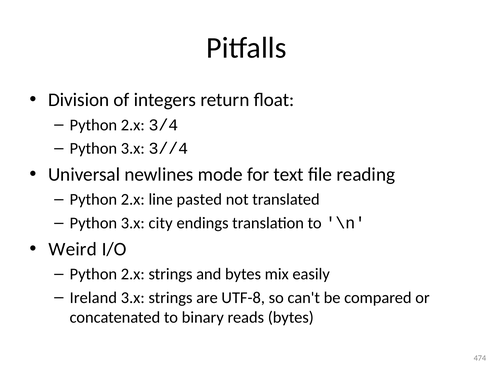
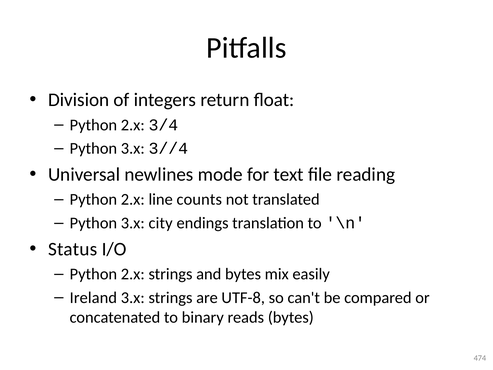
pasted: pasted -> counts
Weird: Weird -> Status
